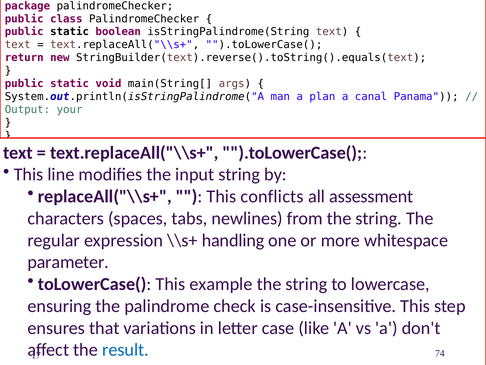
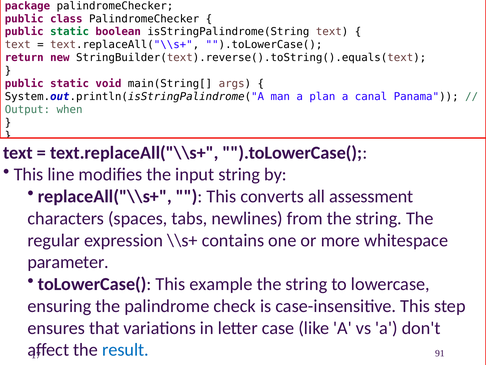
static at (70, 32) colour: black -> green
your: your -> when
conflicts: conflicts -> converts
handling: handling -> contains
74: 74 -> 91
